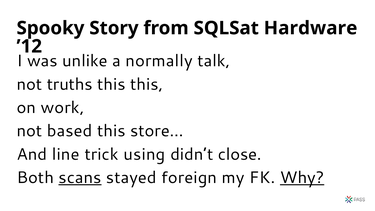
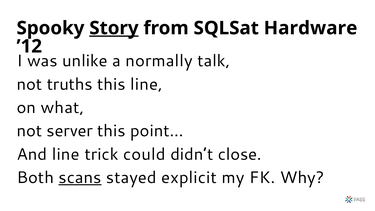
Story underline: none -> present
this this: this -> line
work: work -> what
based: based -> server
store…: store… -> point…
using: using -> could
foreign: foreign -> explicit
Why underline: present -> none
